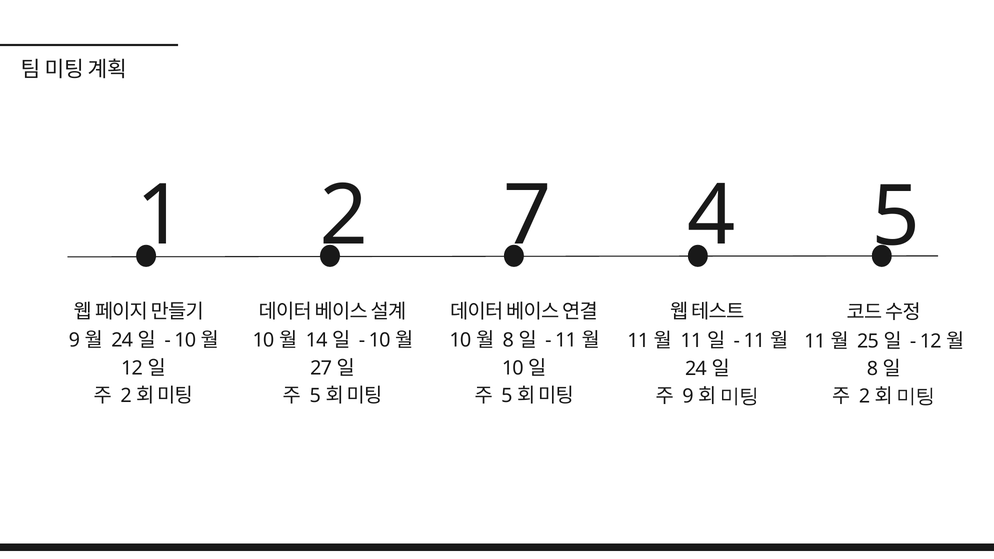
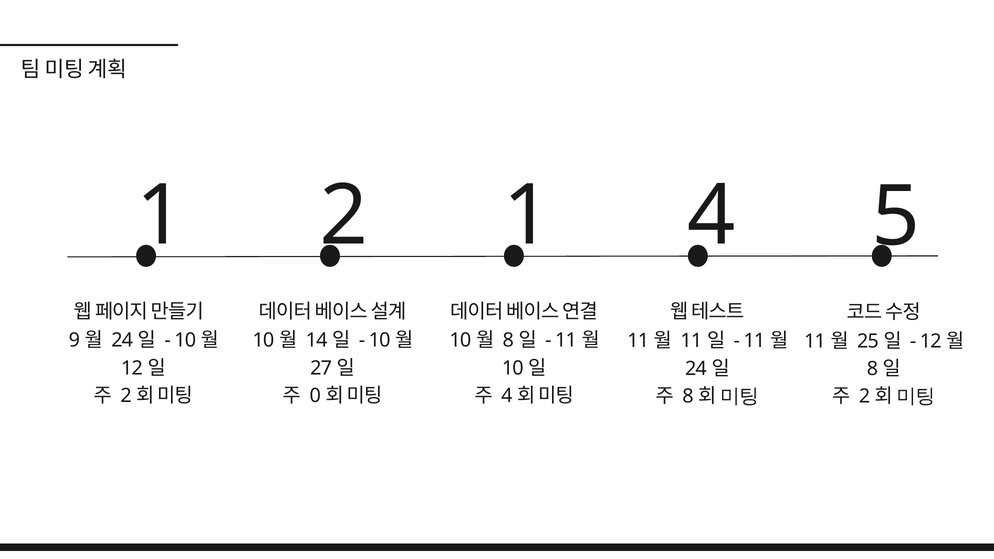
2 7: 7 -> 1
5 at (315, 396): 5 -> 0
5 at (507, 396): 5 -> 4
9 at (688, 397): 9 -> 8
